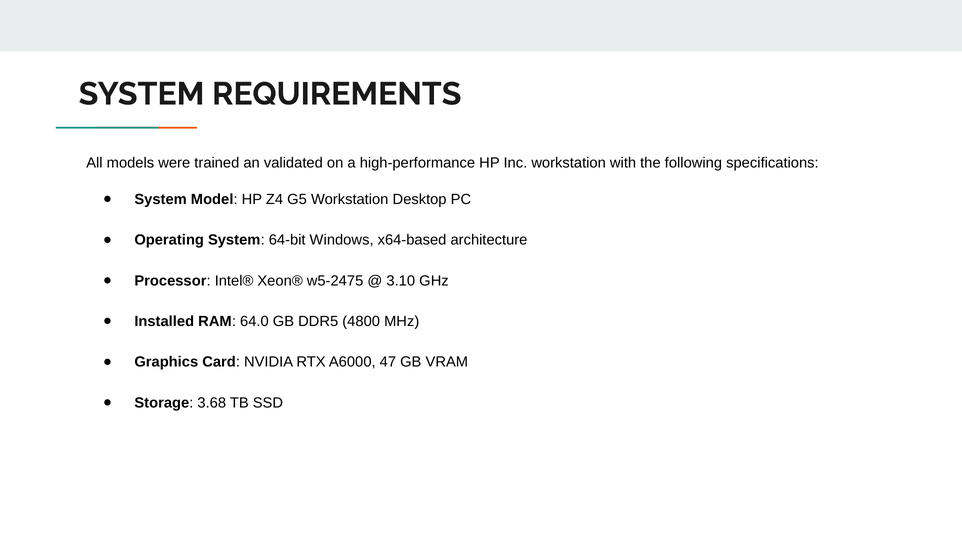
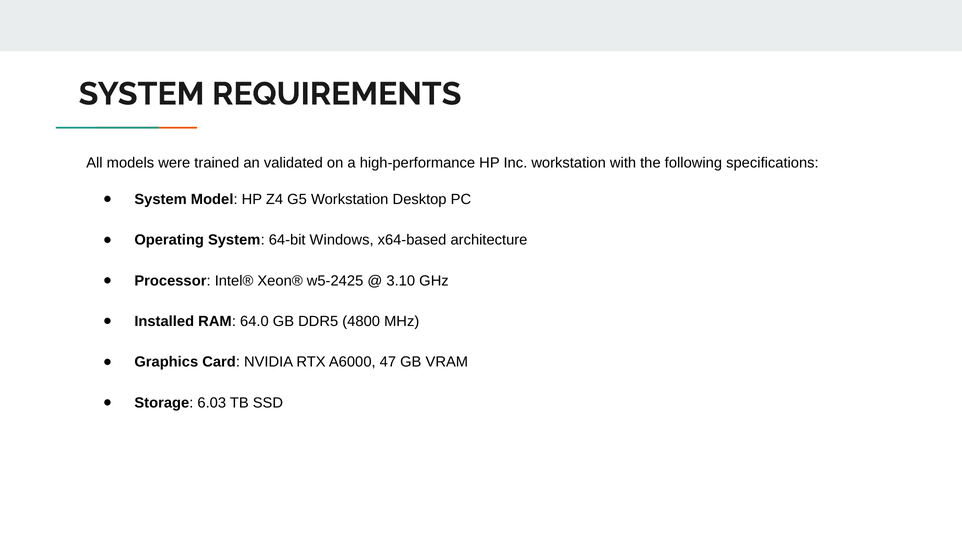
w5-2475: w5-2475 -> w5-2425
3.68: 3.68 -> 6.03
